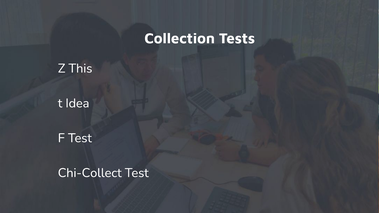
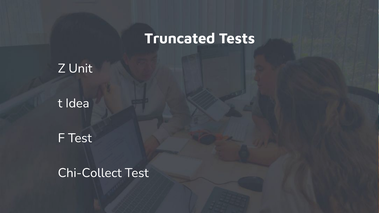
Collection: Collection -> Truncated
This: This -> Unit
